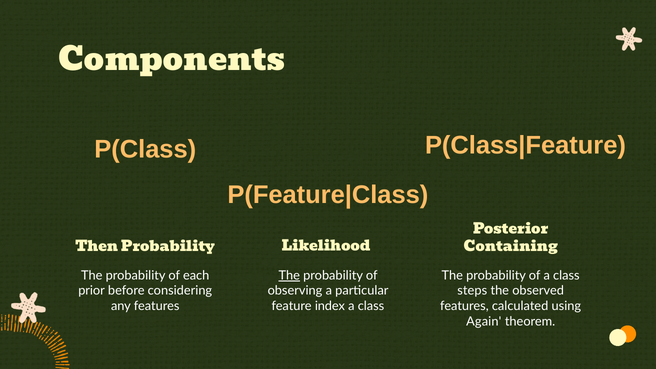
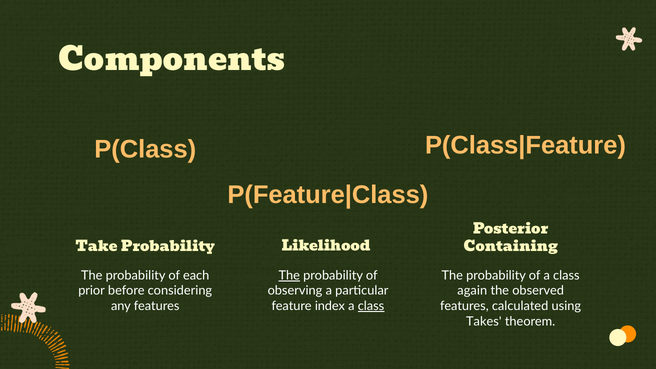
Then: Then -> Take
steps: steps -> again
class at (371, 306) underline: none -> present
Again: Again -> Takes
